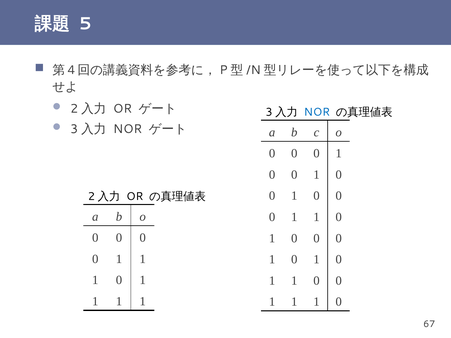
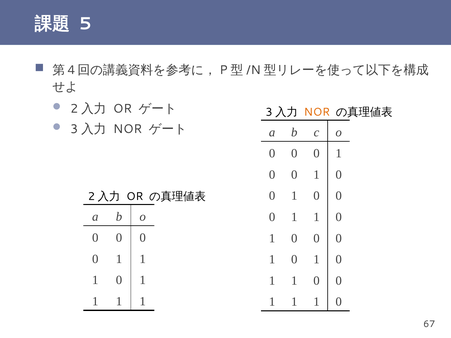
NOR at (317, 112) colour: blue -> orange
